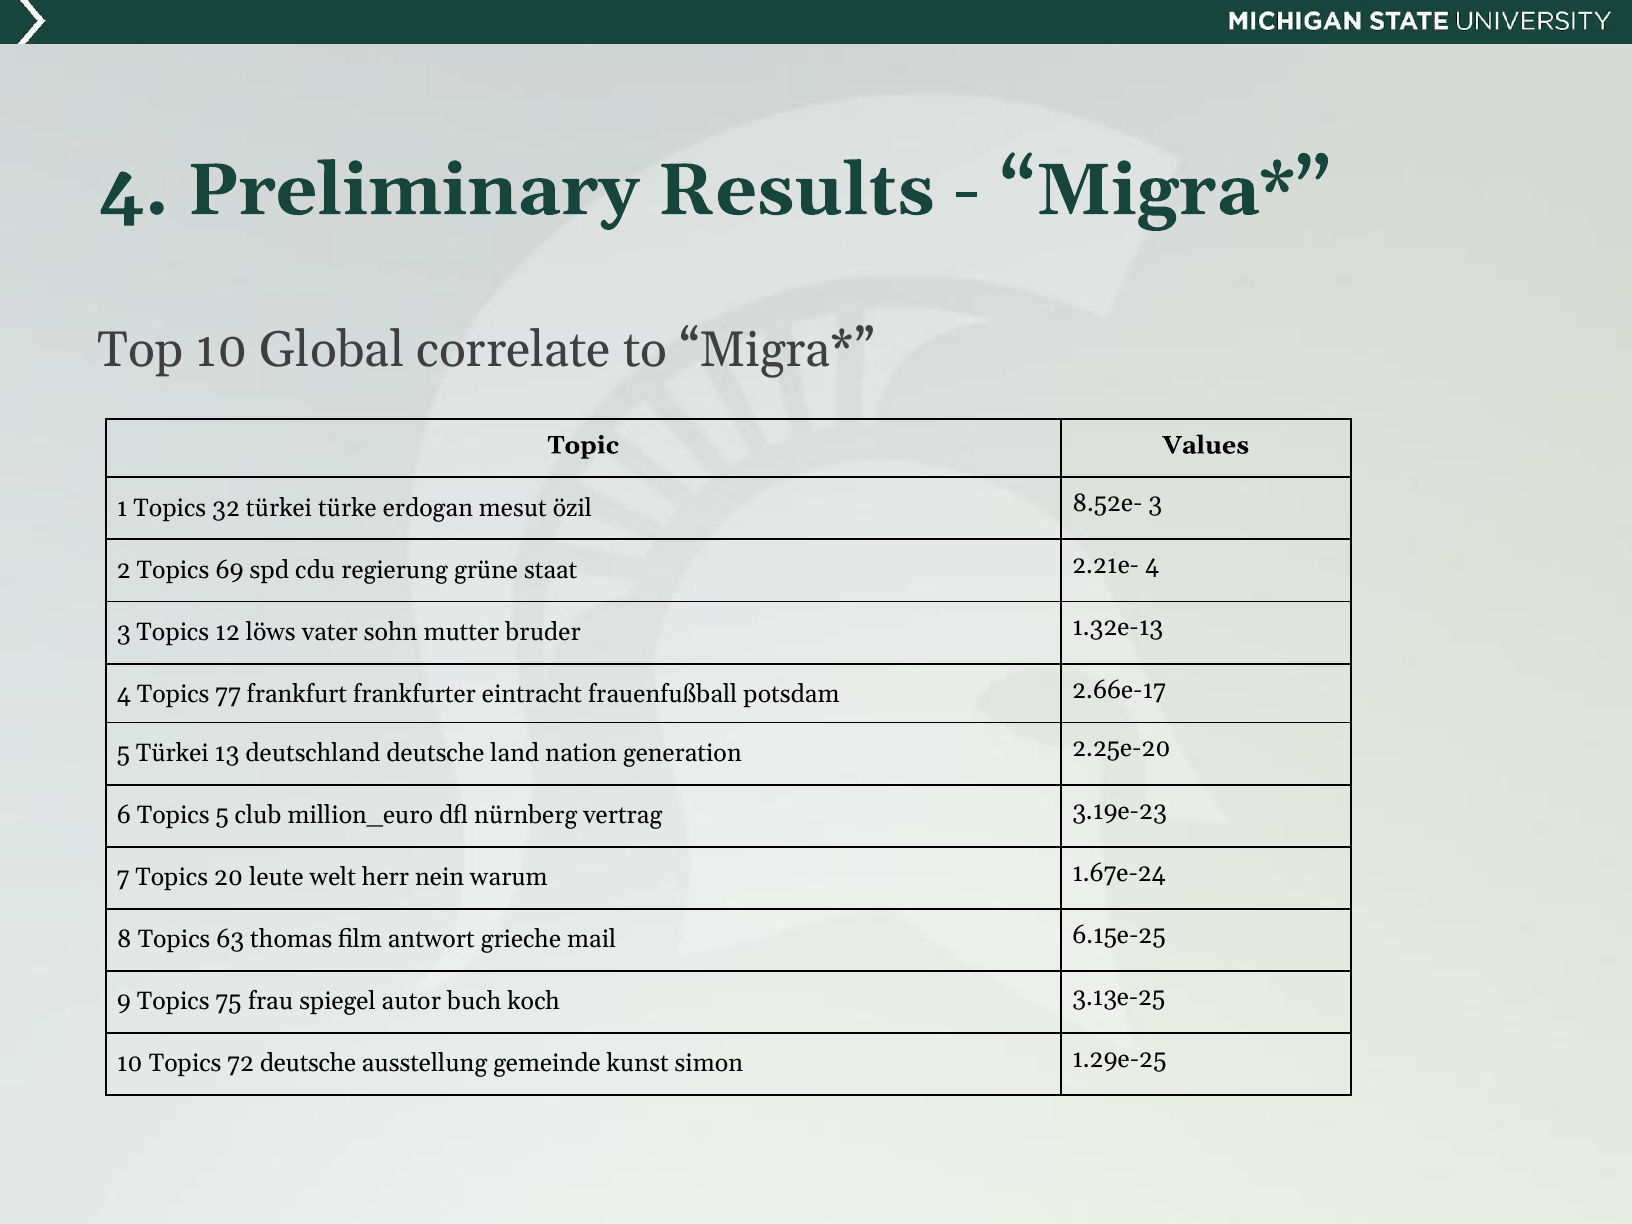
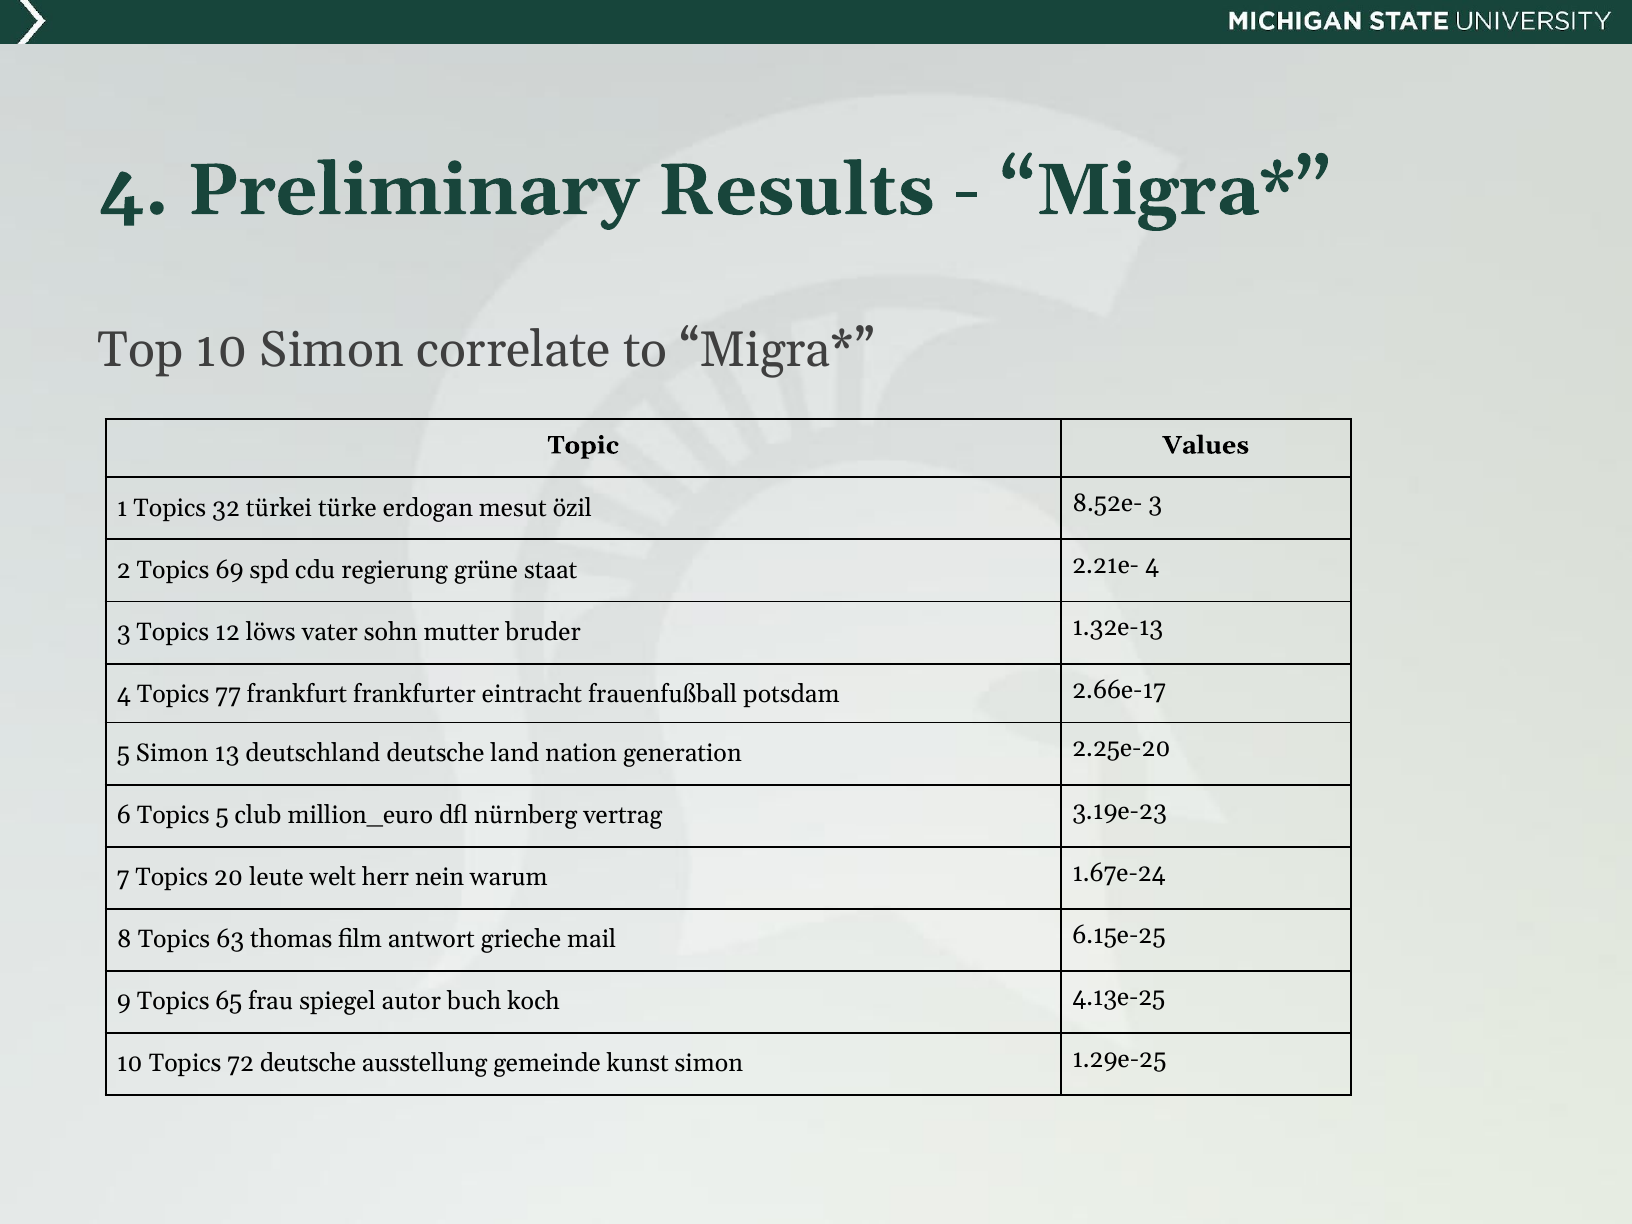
10 Global: Global -> Simon
5 Türkei: Türkei -> Simon
75: 75 -> 65
3.13e-25: 3.13e-25 -> 4.13e-25
